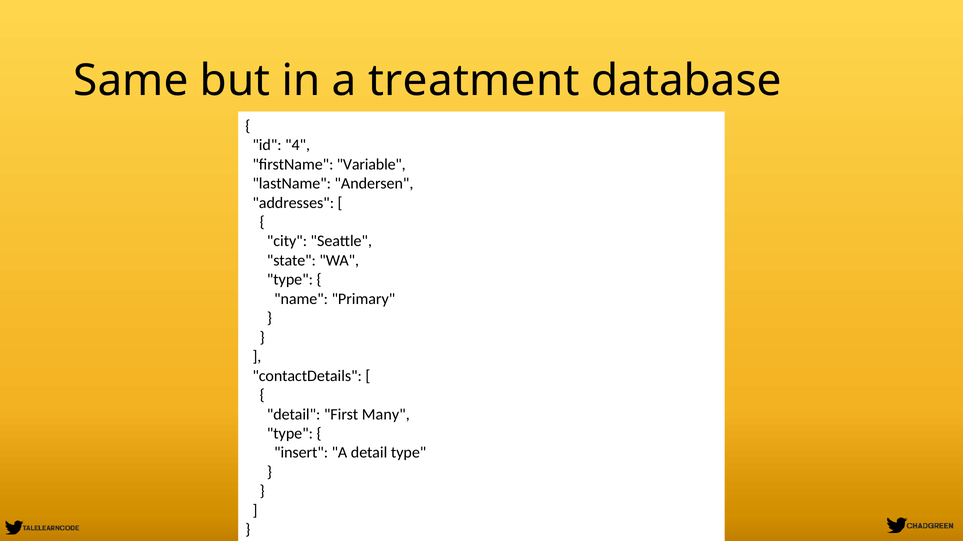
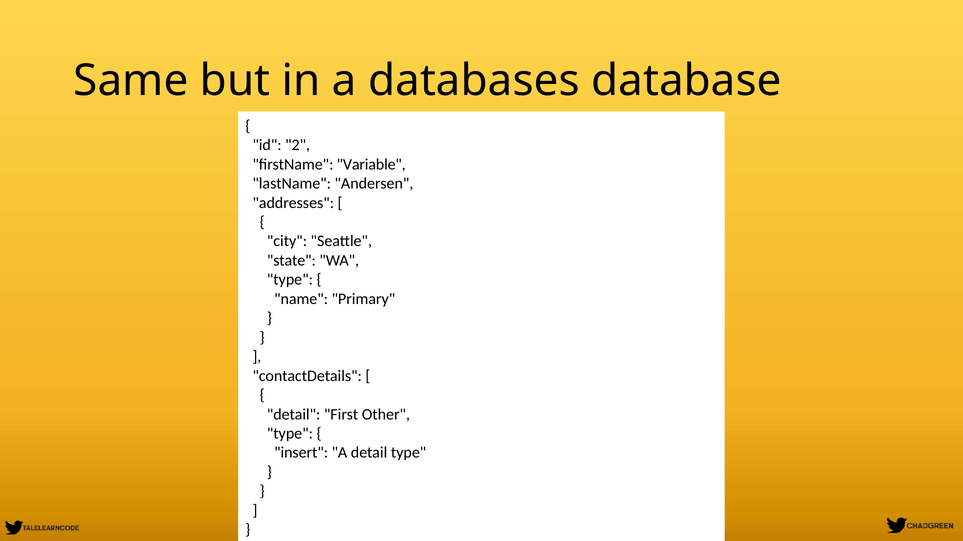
treatment: treatment -> databases
4: 4 -> 2
Many: Many -> Other
